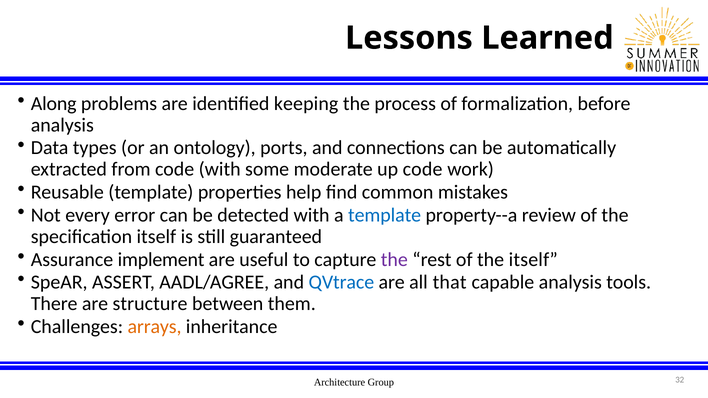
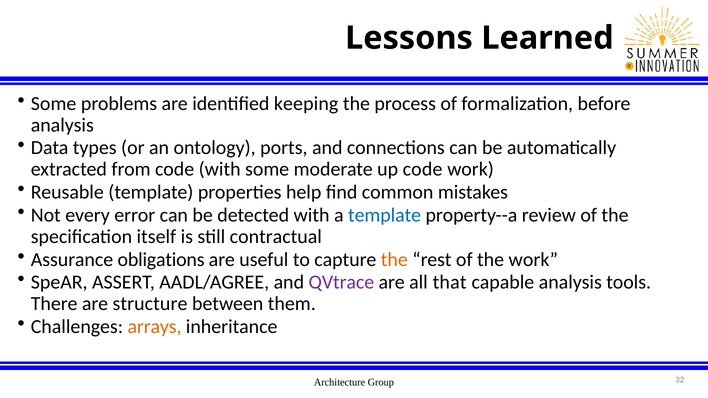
Along at (54, 104): Along -> Some
guaranteed: guaranteed -> contractual
implement: implement -> obligations
the at (394, 260) colour: purple -> orange
the itself: itself -> work
QVtrace colour: blue -> purple
